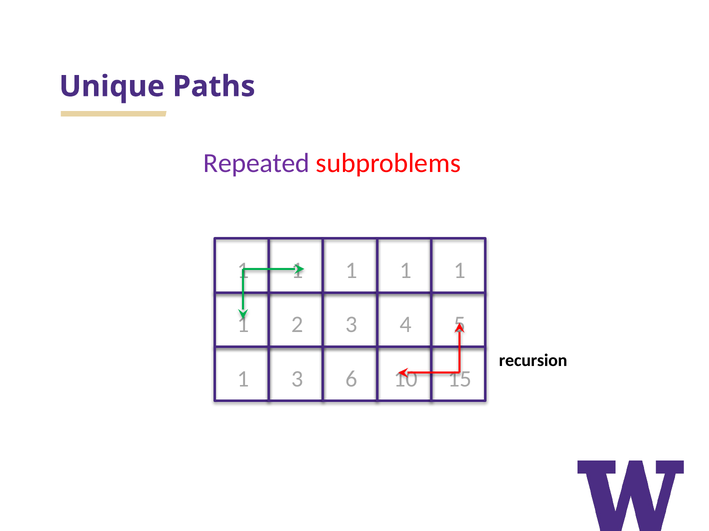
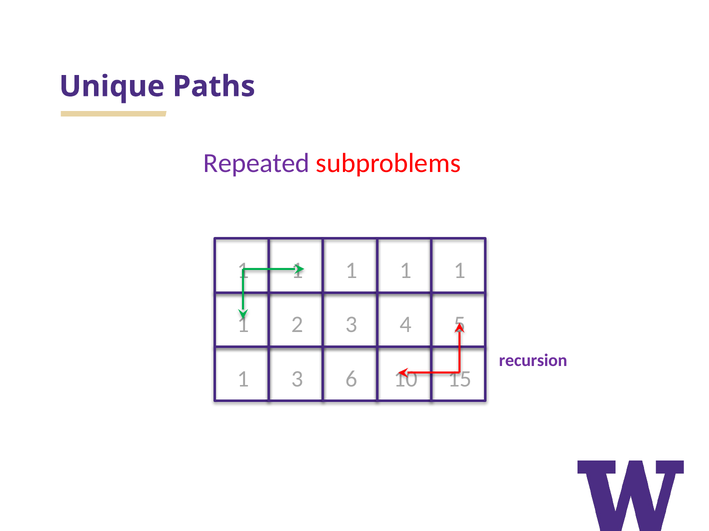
recursion colour: black -> purple
